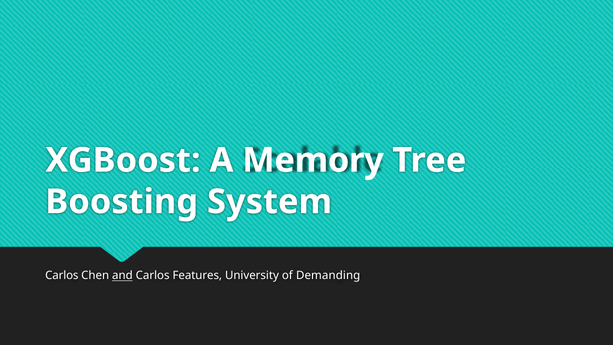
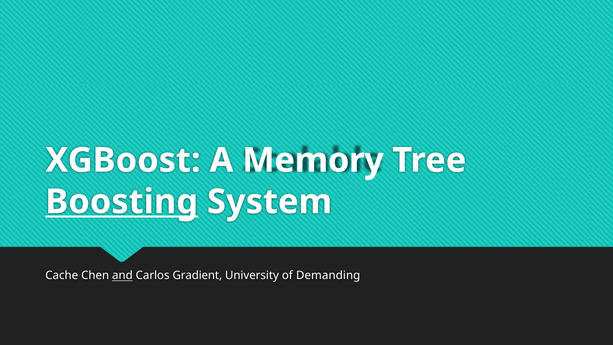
Boosting underline: none -> present
Carlos at (62, 276): Carlos -> Cache
Features: Features -> Gradient
